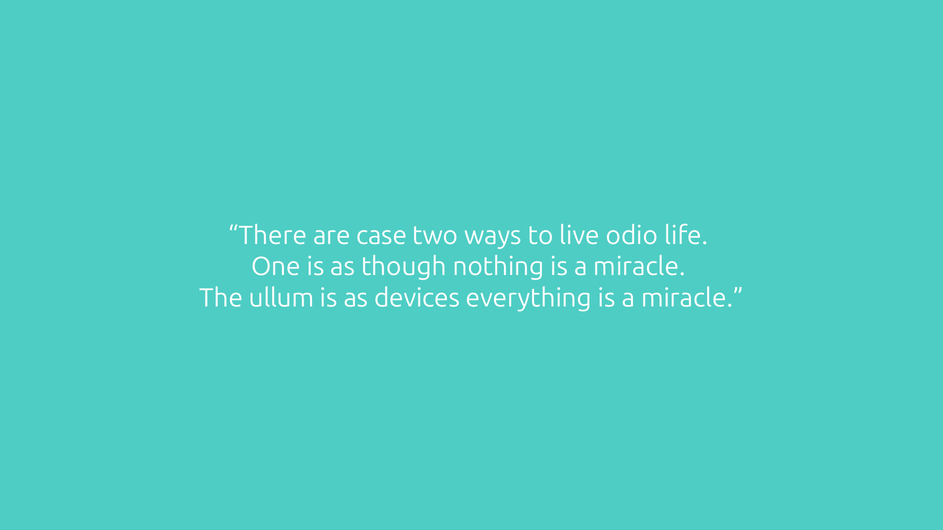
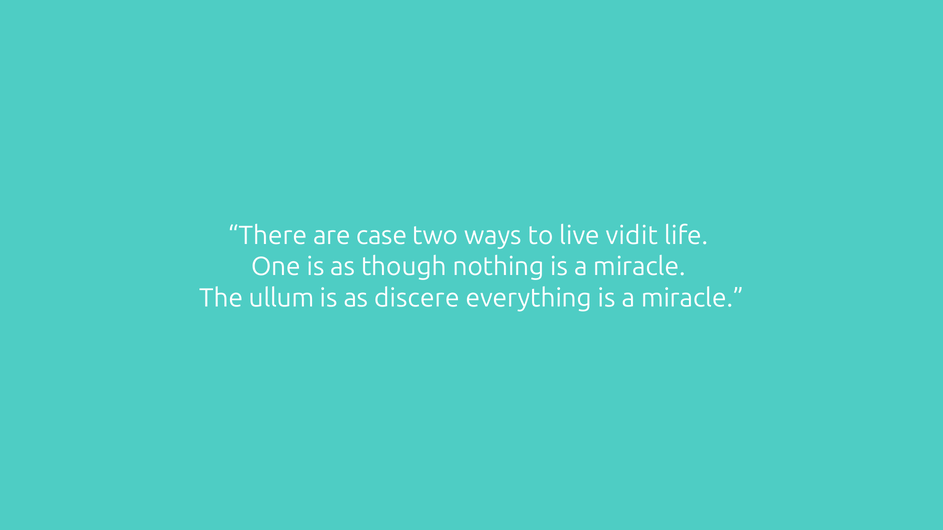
odio: odio -> vidit
devices: devices -> discere
